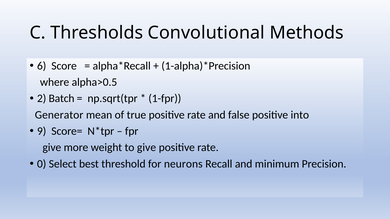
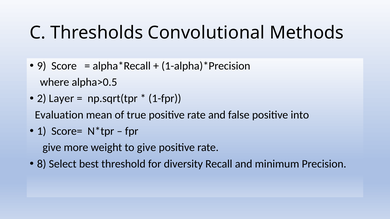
6: 6 -> 9
Batch: Batch -> Layer
Generator: Generator -> Evaluation
9: 9 -> 1
0: 0 -> 8
neurons: neurons -> diversity
